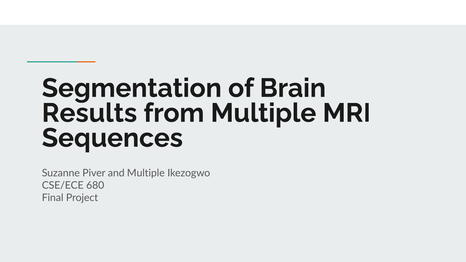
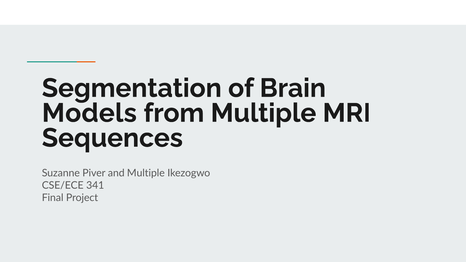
Results: Results -> Models
680: 680 -> 341
